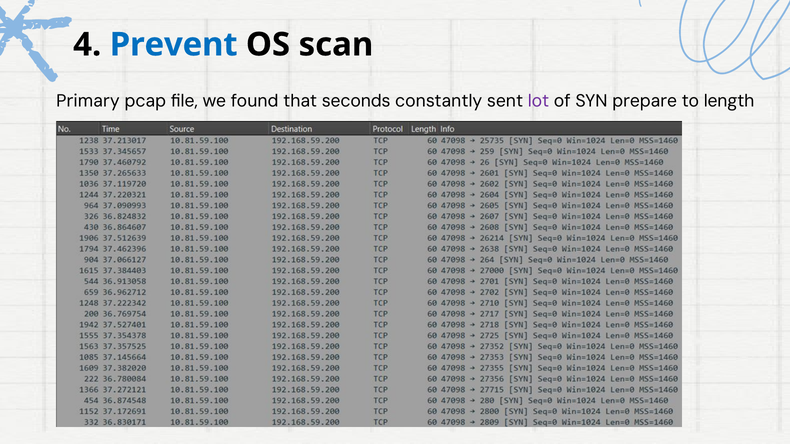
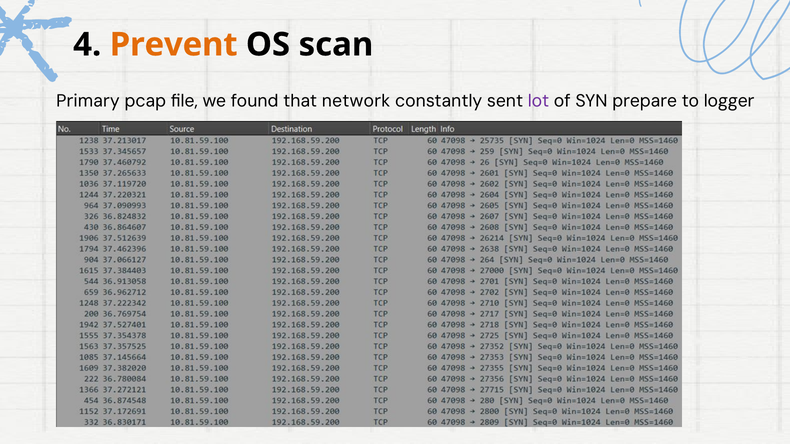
Prevent colour: blue -> orange
seconds: seconds -> network
length: length -> logger
